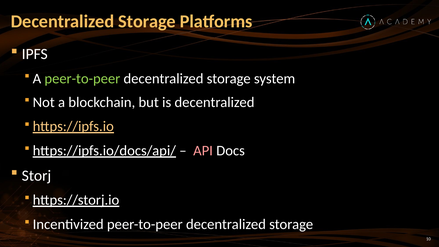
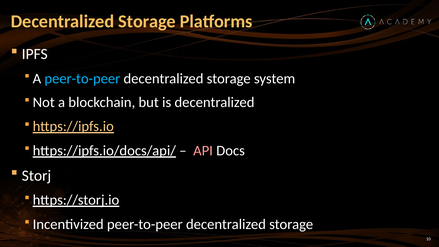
peer-to-peer at (82, 79) colour: light green -> light blue
